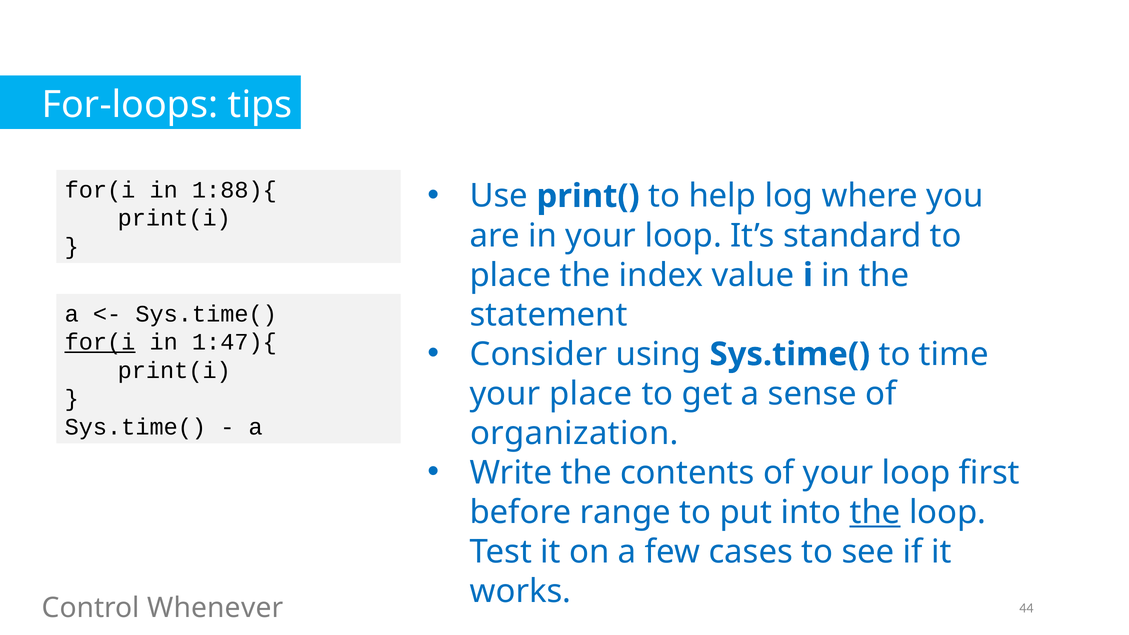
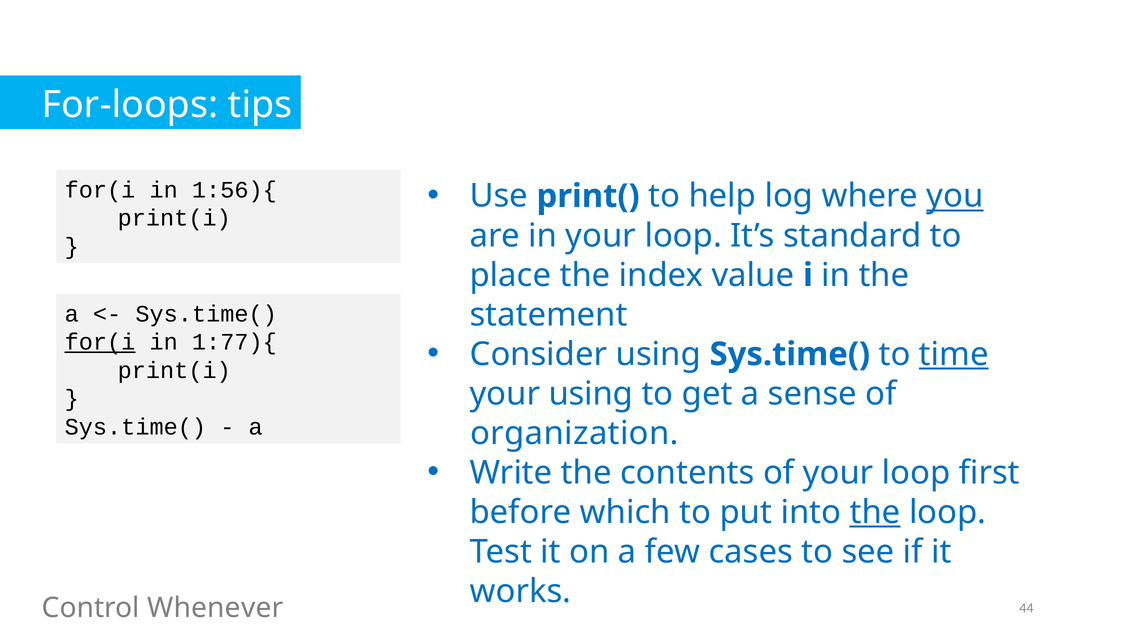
you underline: none -> present
1:88){: 1:88){ -> 1:56){
1:47){: 1:47){ -> 1:77){
time underline: none -> present
your place: place -> using
range: range -> which
